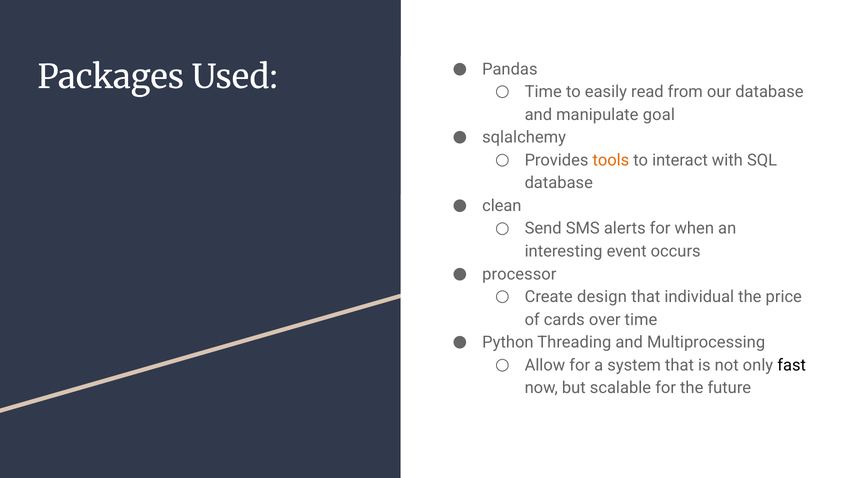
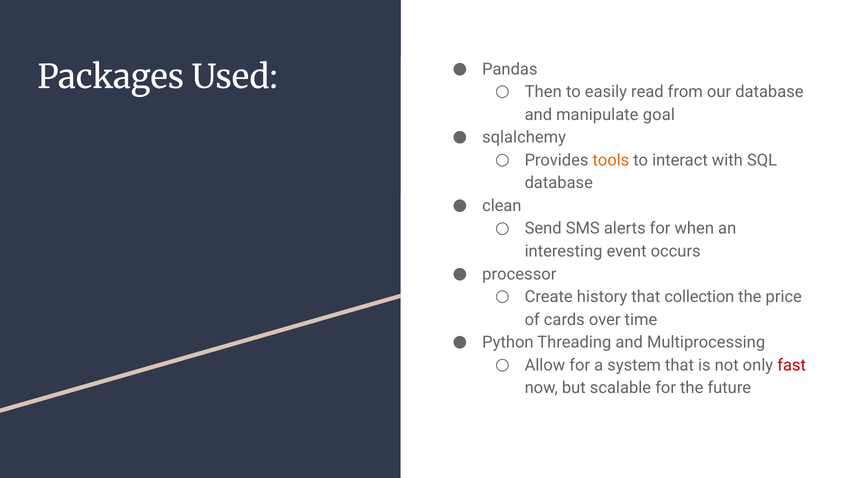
Time at (543, 92): Time -> Then
design: design -> history
individual: individual -> collection
fast colour: black -> red
